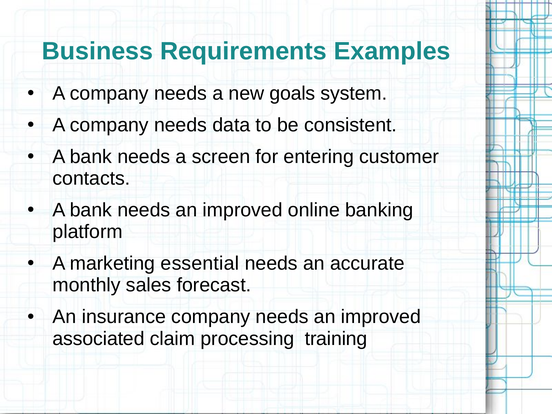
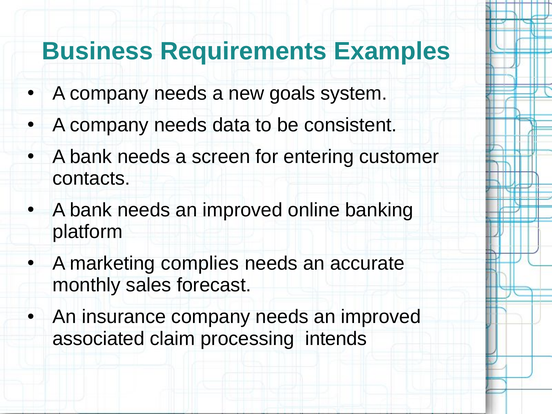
essential: essential -> complies
training: training -> intends
